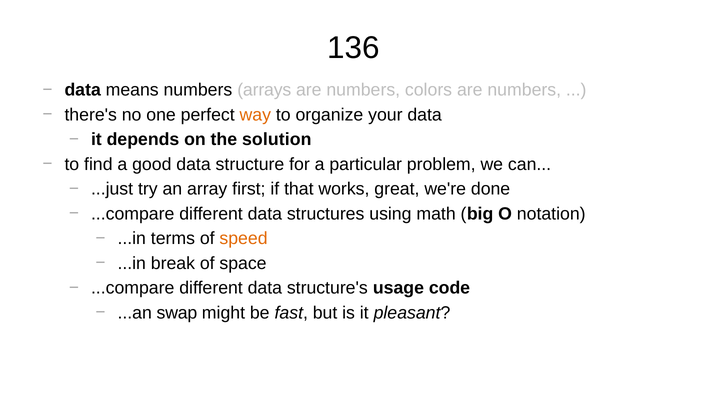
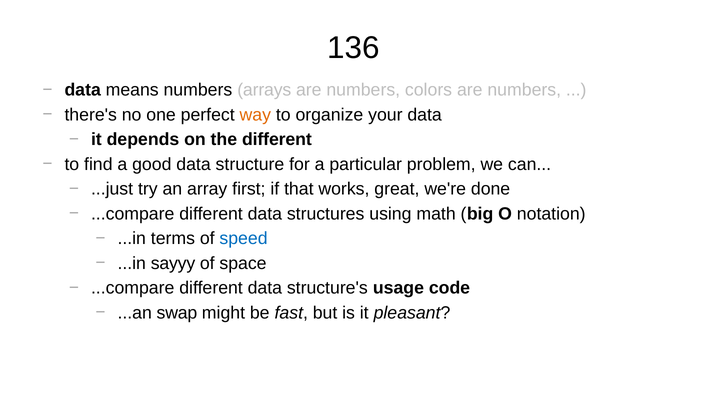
the solution: solution -> different
speed colour: orange -> blue
break: break -> sayyy
